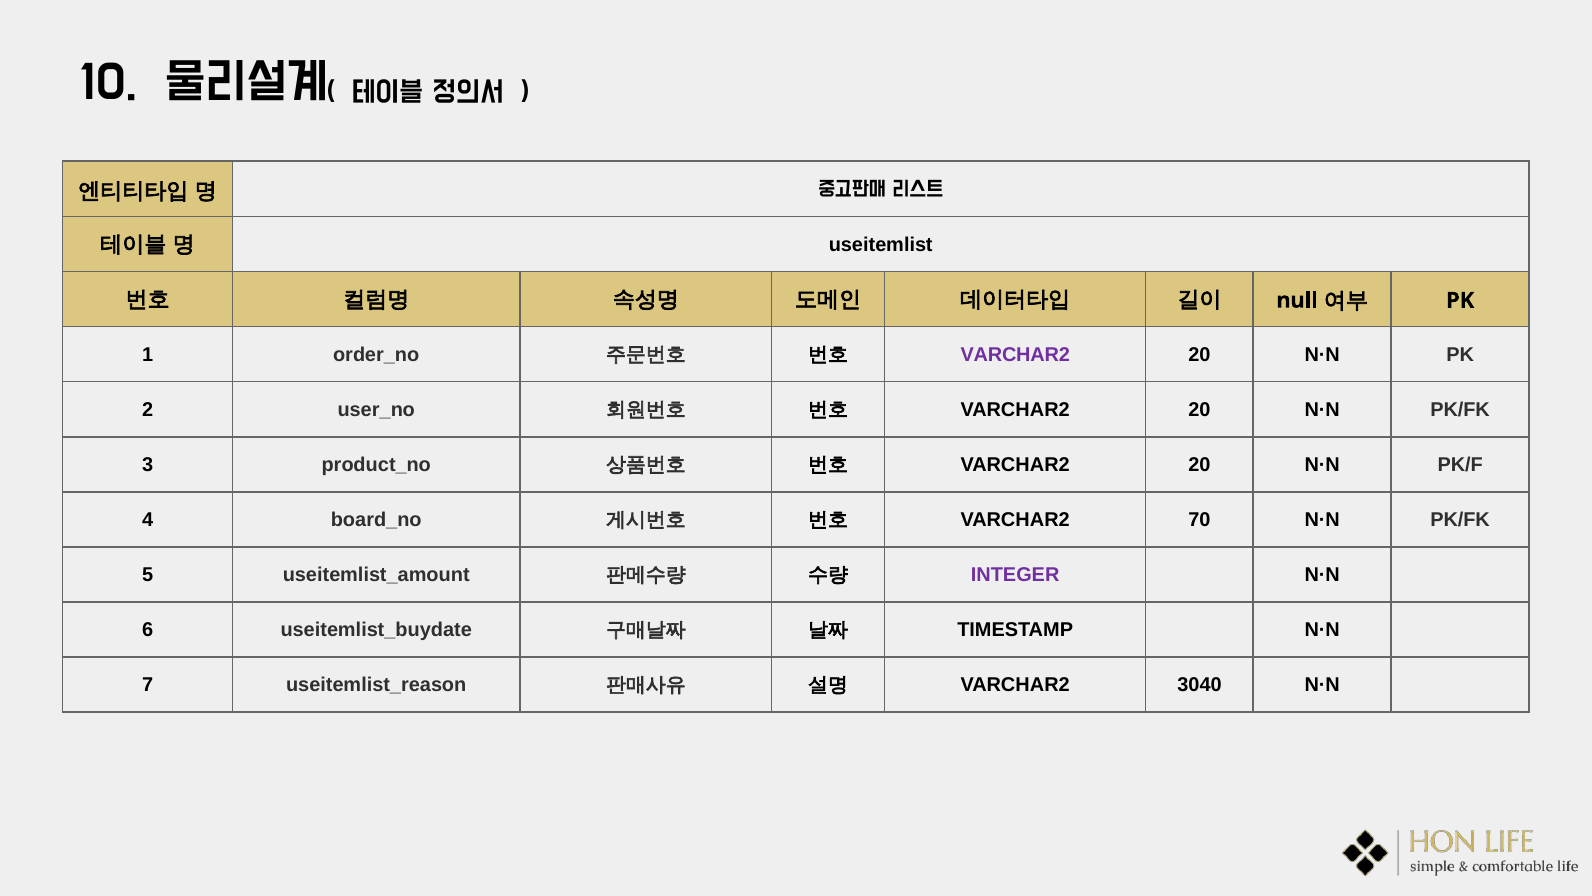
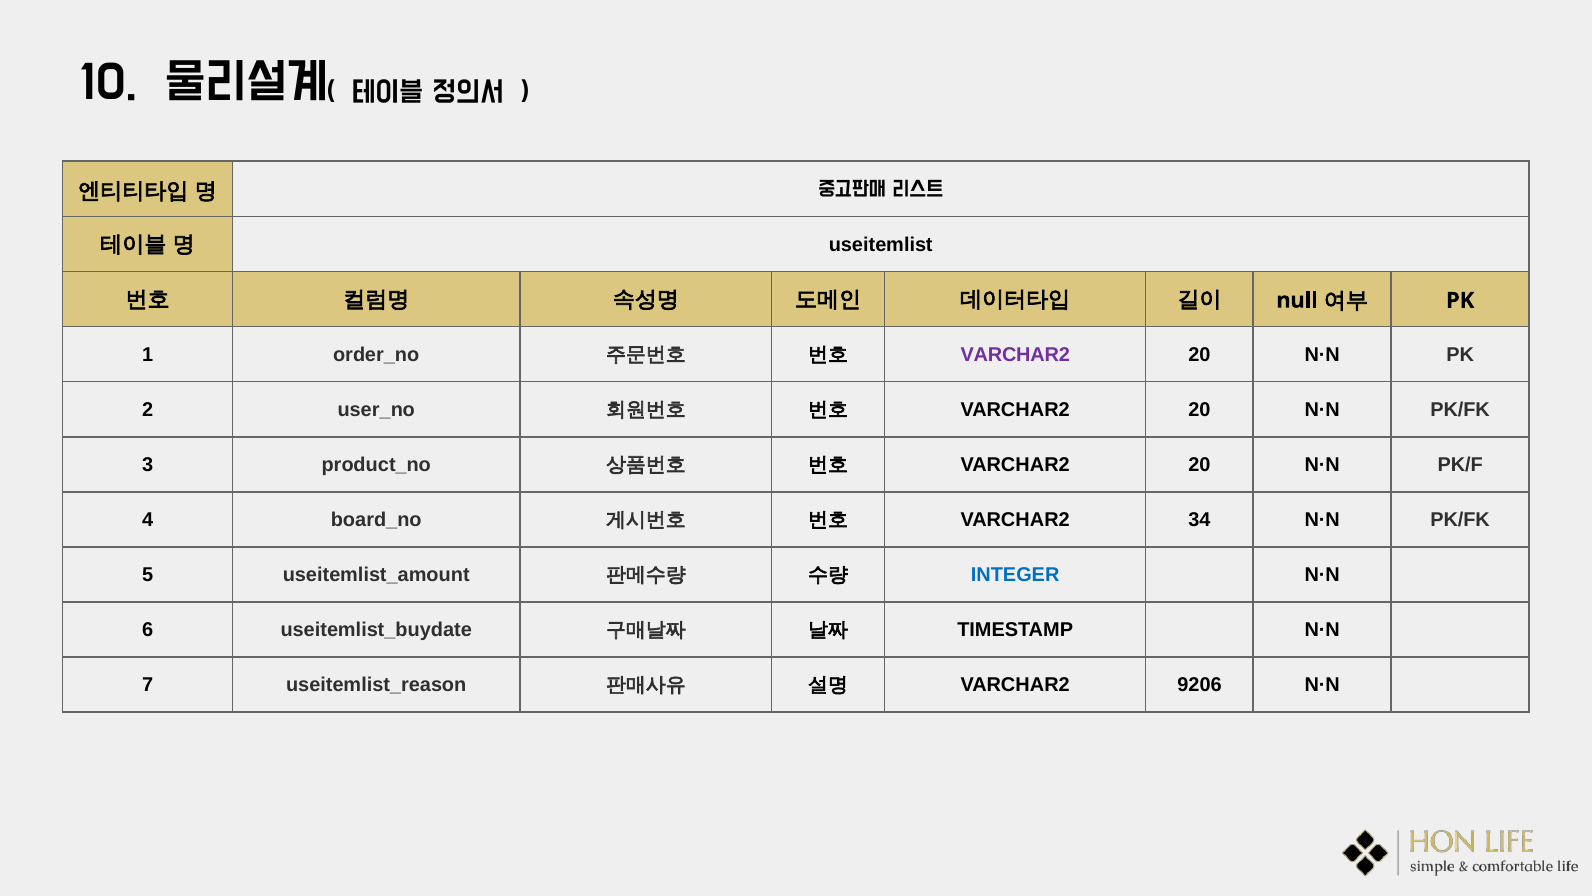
70: 70 -> 34
INTEGER colour: purple -> blue
3040: 3040 -> 9206
